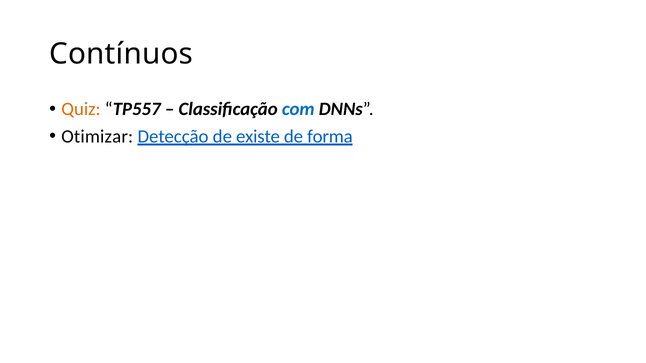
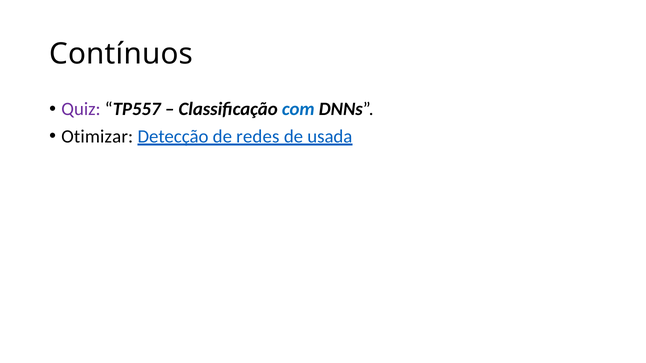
Quiz colour: orange -> purple
existe: existe -> redes
forma: forma -> usada
